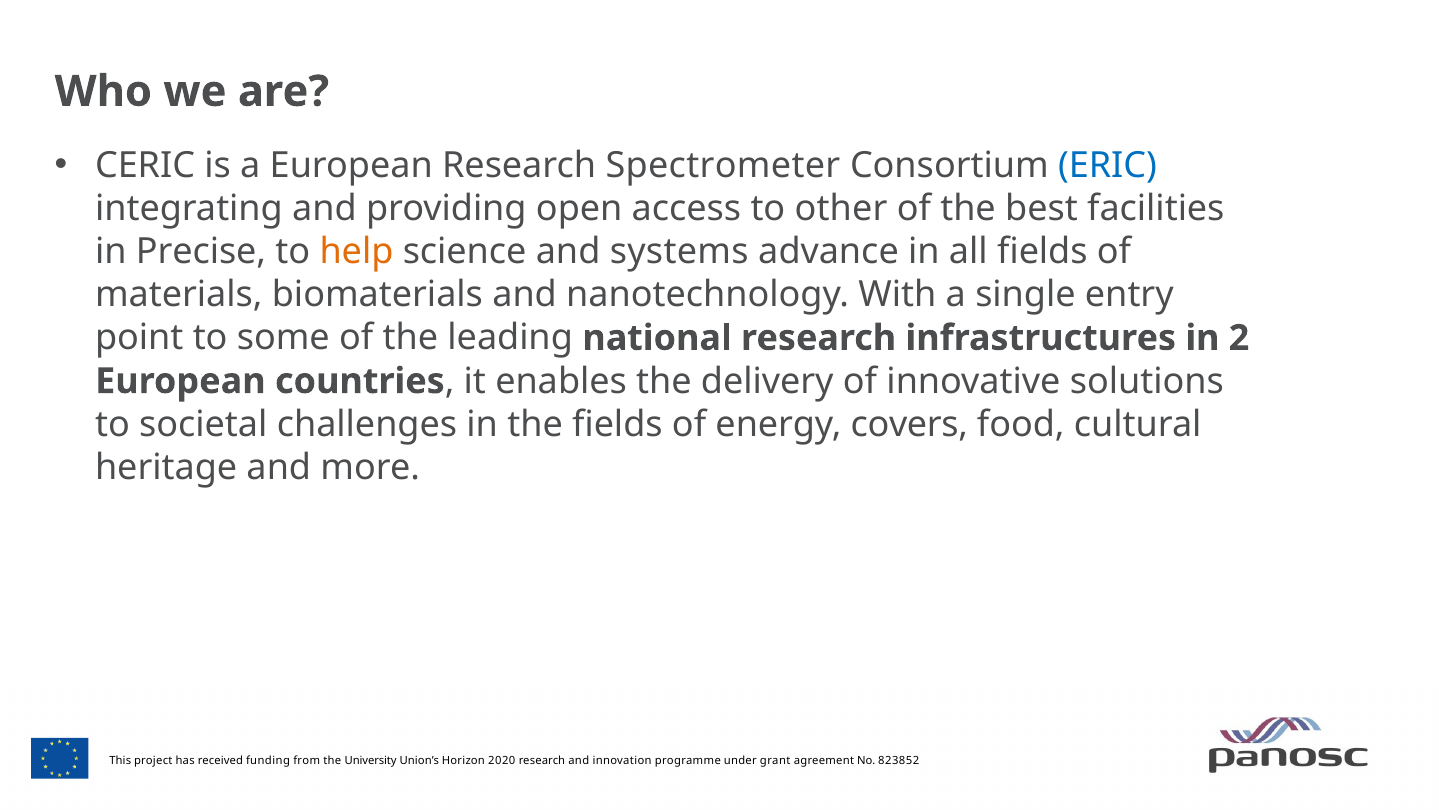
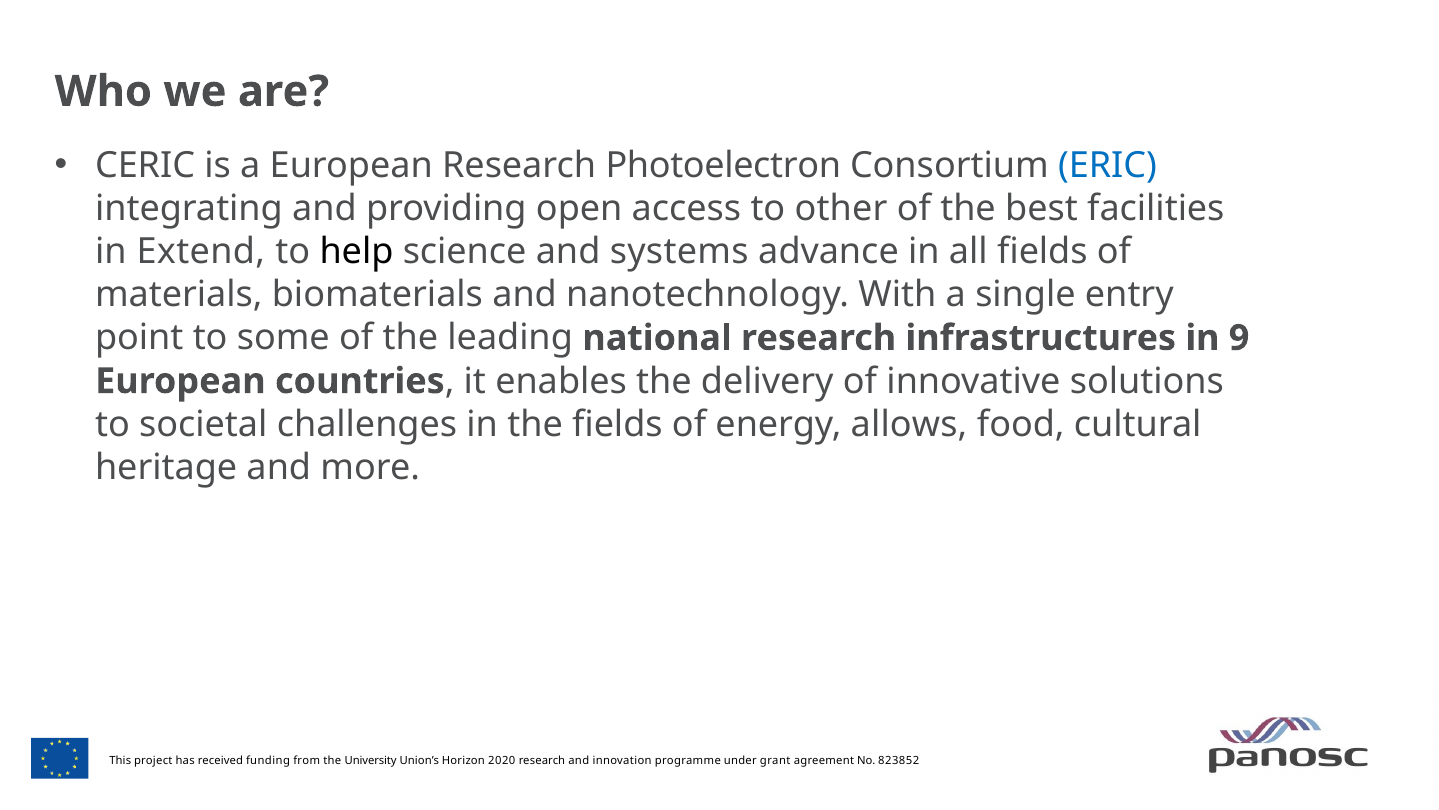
Spectrometer: Spectrometer -> Photoelectron
Precise: Precise -> Extend
help colour: orange -> black
2: 2 -> 9
covers: covers -> allows
